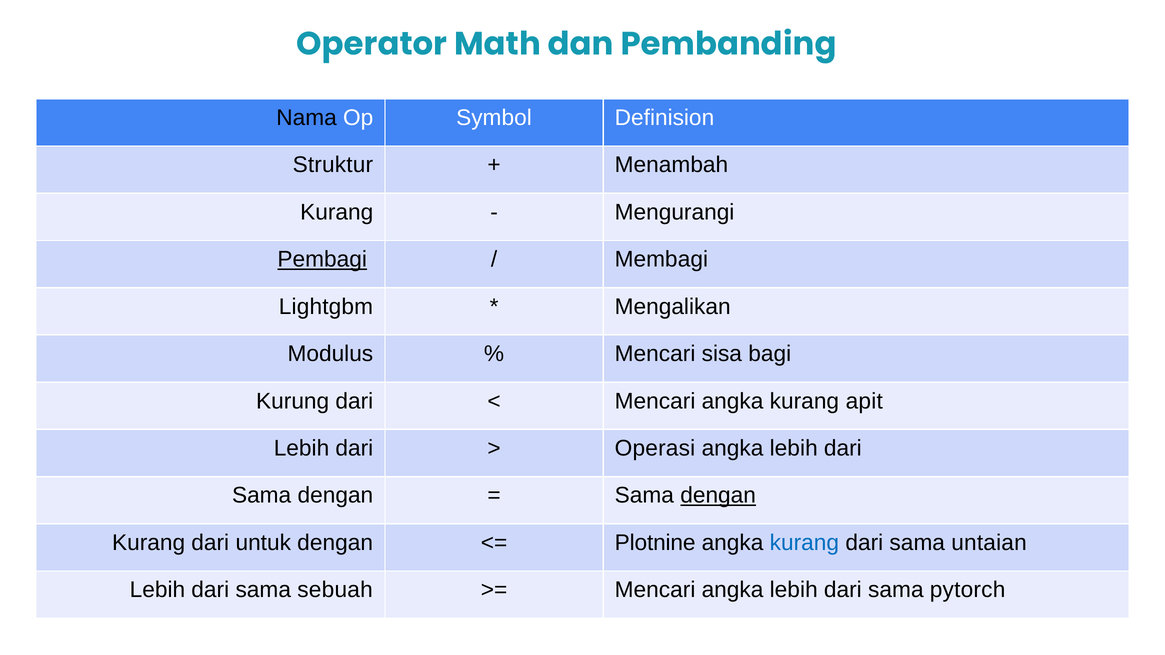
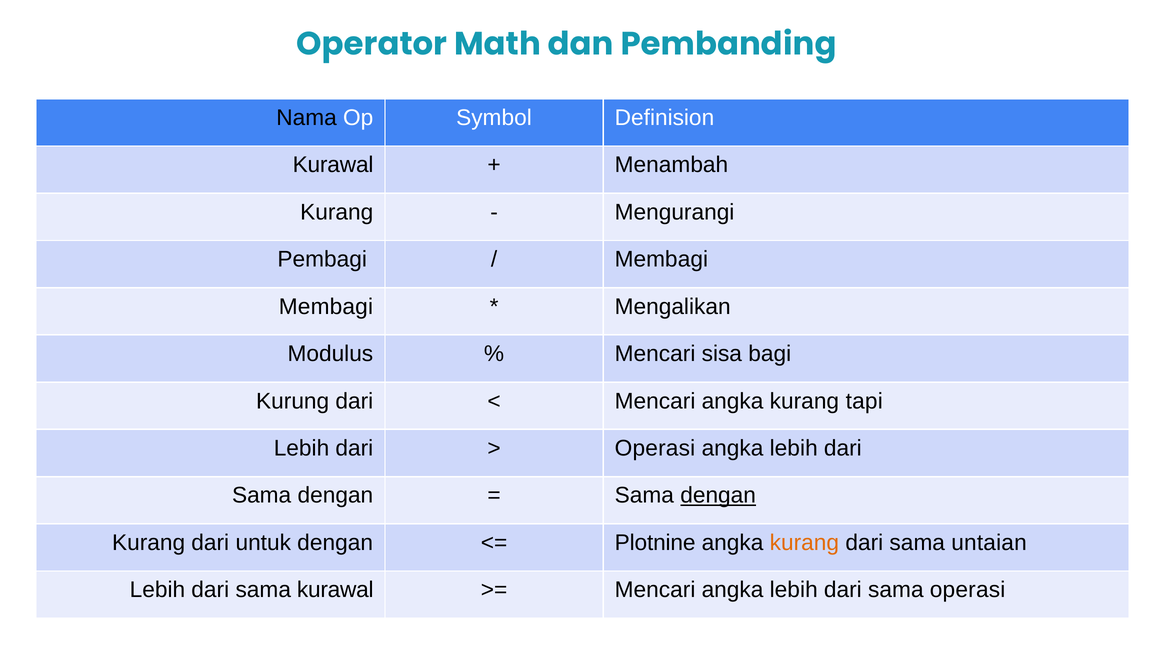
Struktur at (333, 165): Struktur -> Kurawal
Pembagi underline: present -> none
Lightgbm at (326, 307): Lightgbm -> Membagi
apit: apit -> tapi
kurang at (804, 543) colour: blue -> orange
sama sebuah: sebuah -> kurawal
sama pytorch: pytorch -> operasi
